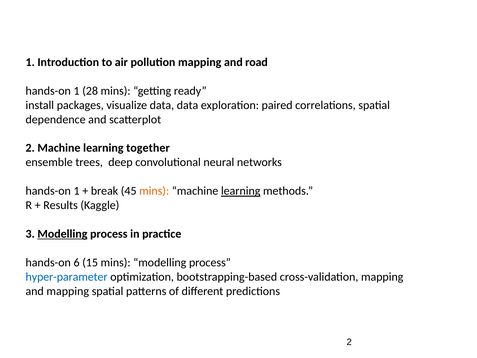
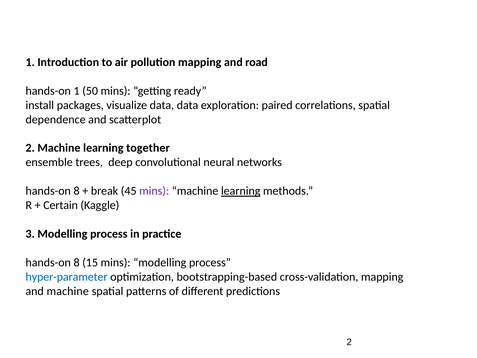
28: 28 -> 50
1 at (77, 191): 1 -> 8
mins at (154, 191) colour: orange -> purple
Results: Results -> Certain
Modelling at (62, 234) underline: present -> none
6 at (77, 262): 6 -> 8
and mapping: mapping -> machine
